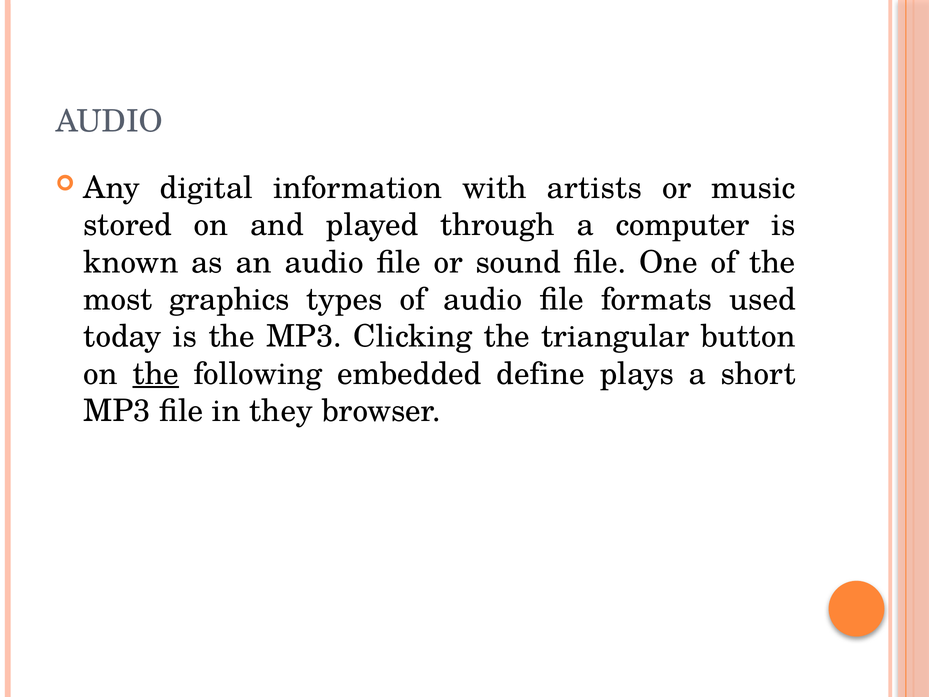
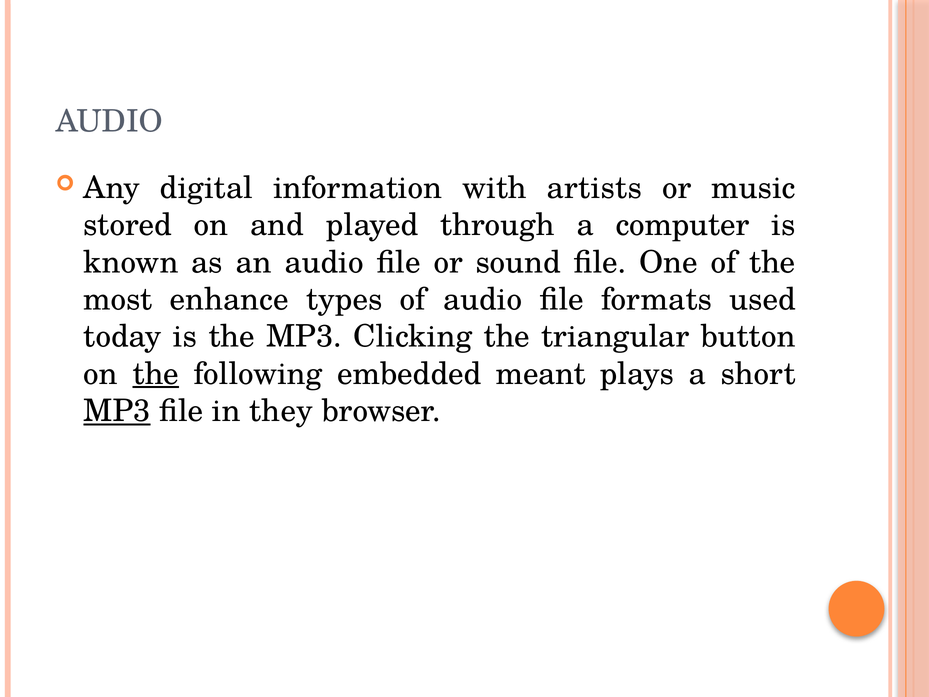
graphics: graphics -> enhance
define: define -> meant
MP3 at (117, 411) underline: none -> present
